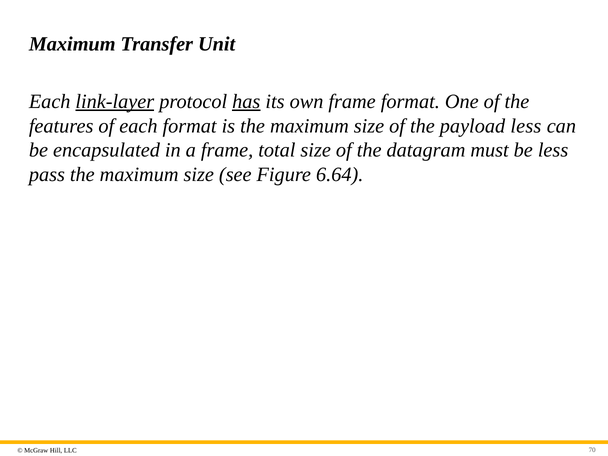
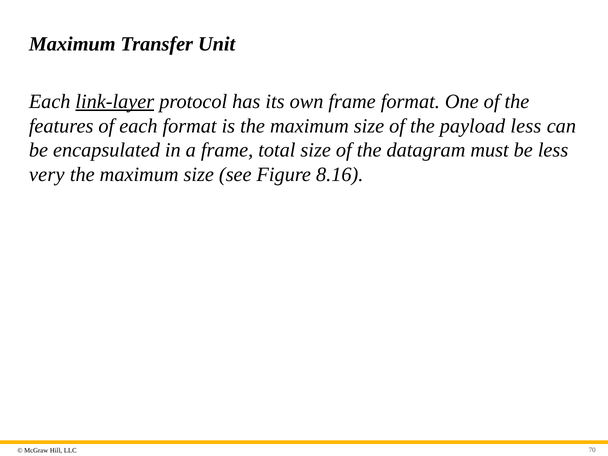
has underline: present -> none
pass: pass -> very
6.64: 6.64 -> 8.16
